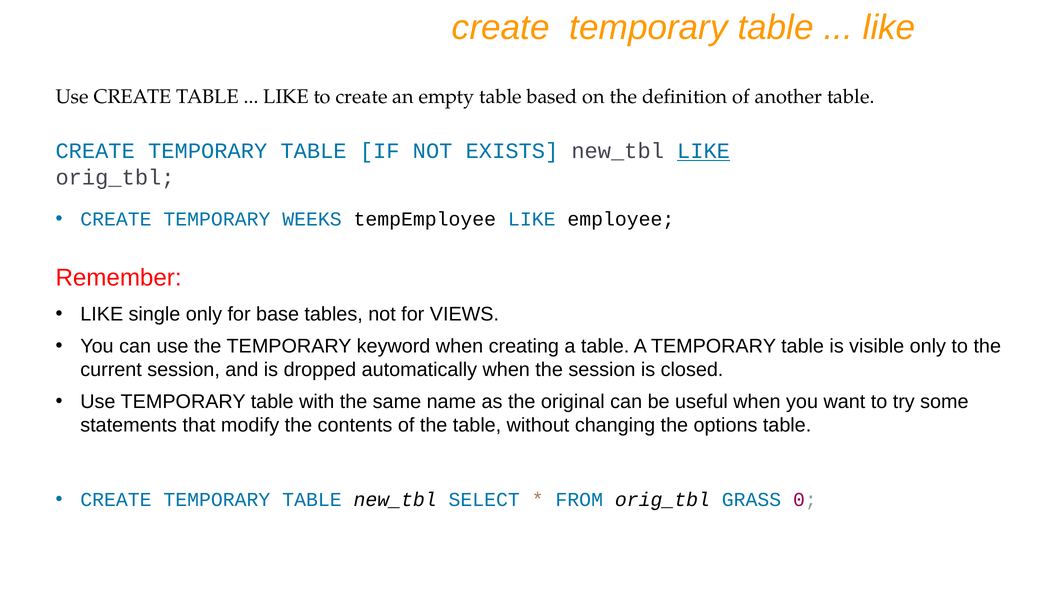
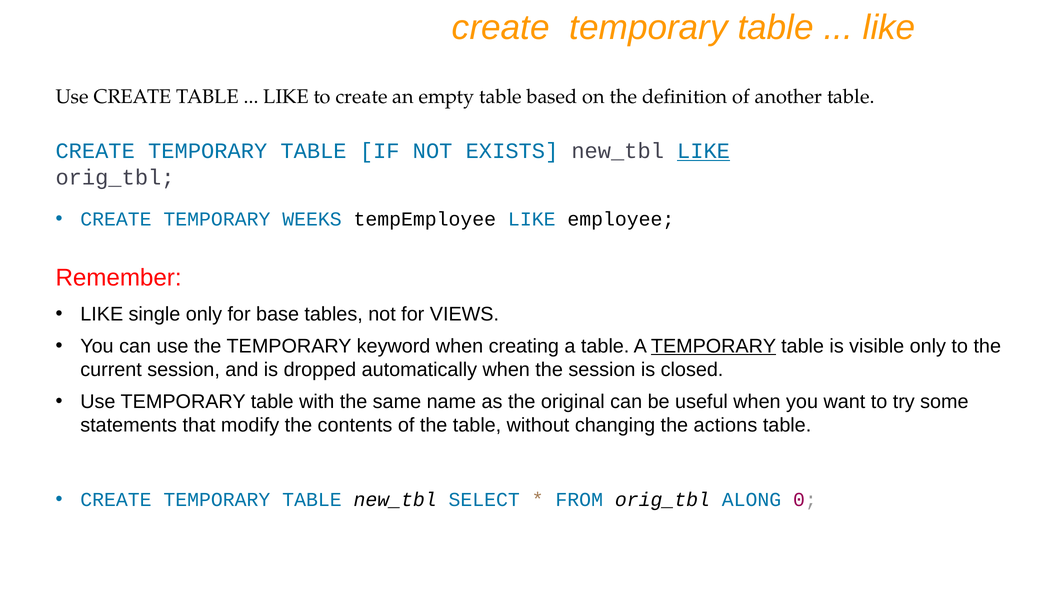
TEMPORARY at (714, 346) underline: none -> present
options: options -> actions
GRASS: GRASS -> ALONG
